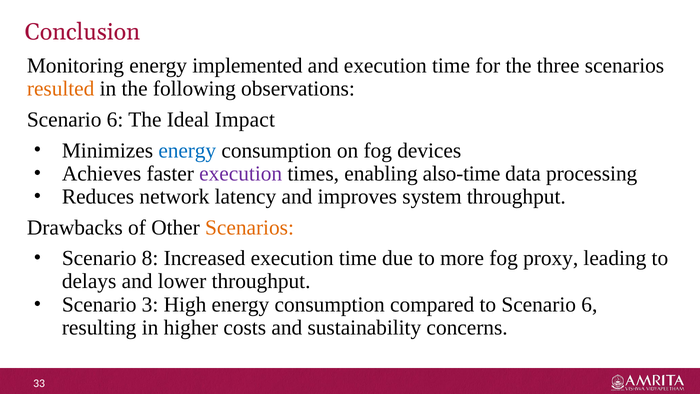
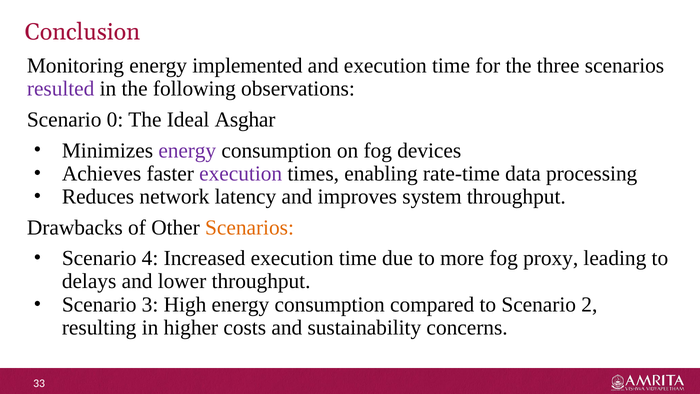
resulted colour: orange -> purple
6 at (115, 120): 6 -> 0
Impact: Impact -> Asghar
energy at (187, 150) colour: blue -> purple
also-time: also-time -> rate-time
8: 8 -> 4
to Scenario 6: 6 -> 2
